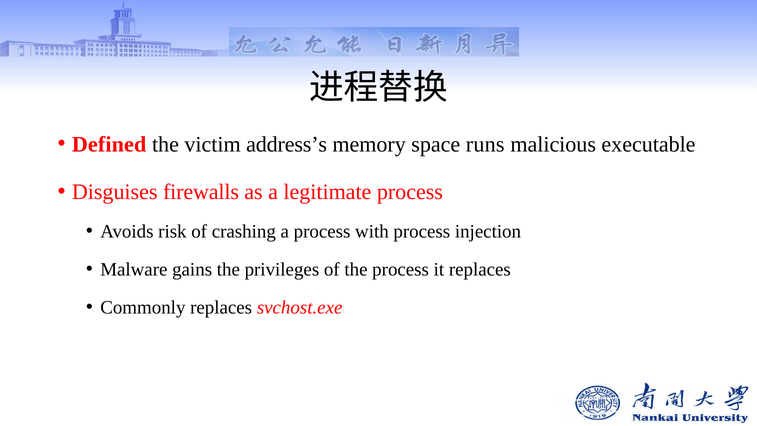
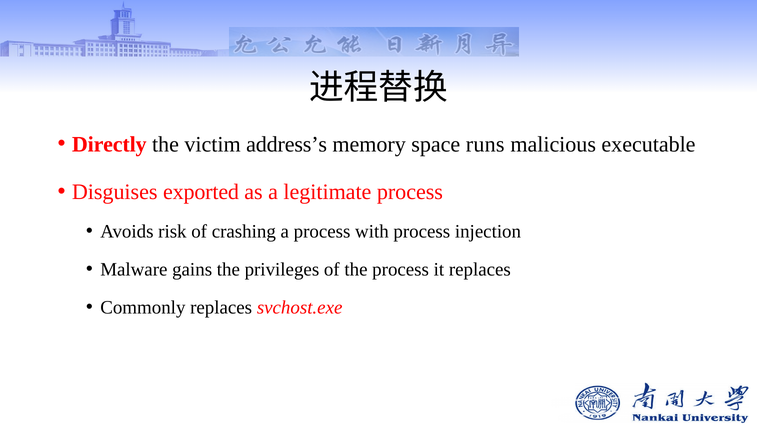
Defined: Defined -> Directly
firewalls: firewalls -> exported
